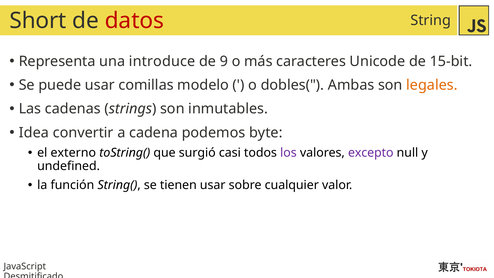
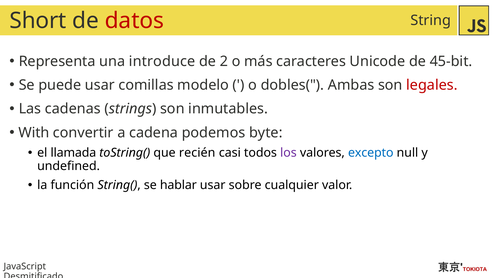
9: 9 -> 2
15-bit: 15-bit -> 45-bit
legales colour: orange -> red
Idea: Idea -> With
externo: externo -> llamada
surgió: surgió -> recién
excepto colour: purple -> blue
tienen: tienen -> hablar
